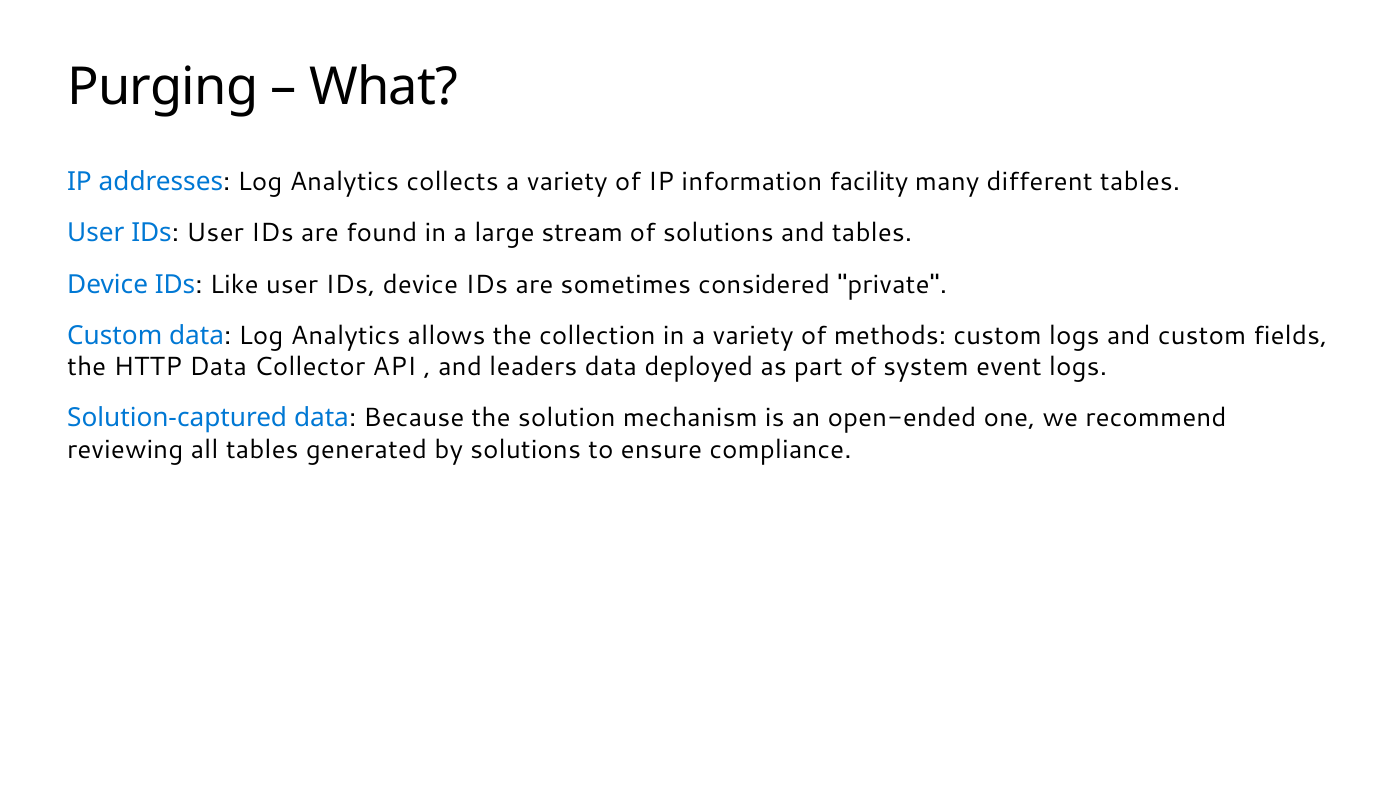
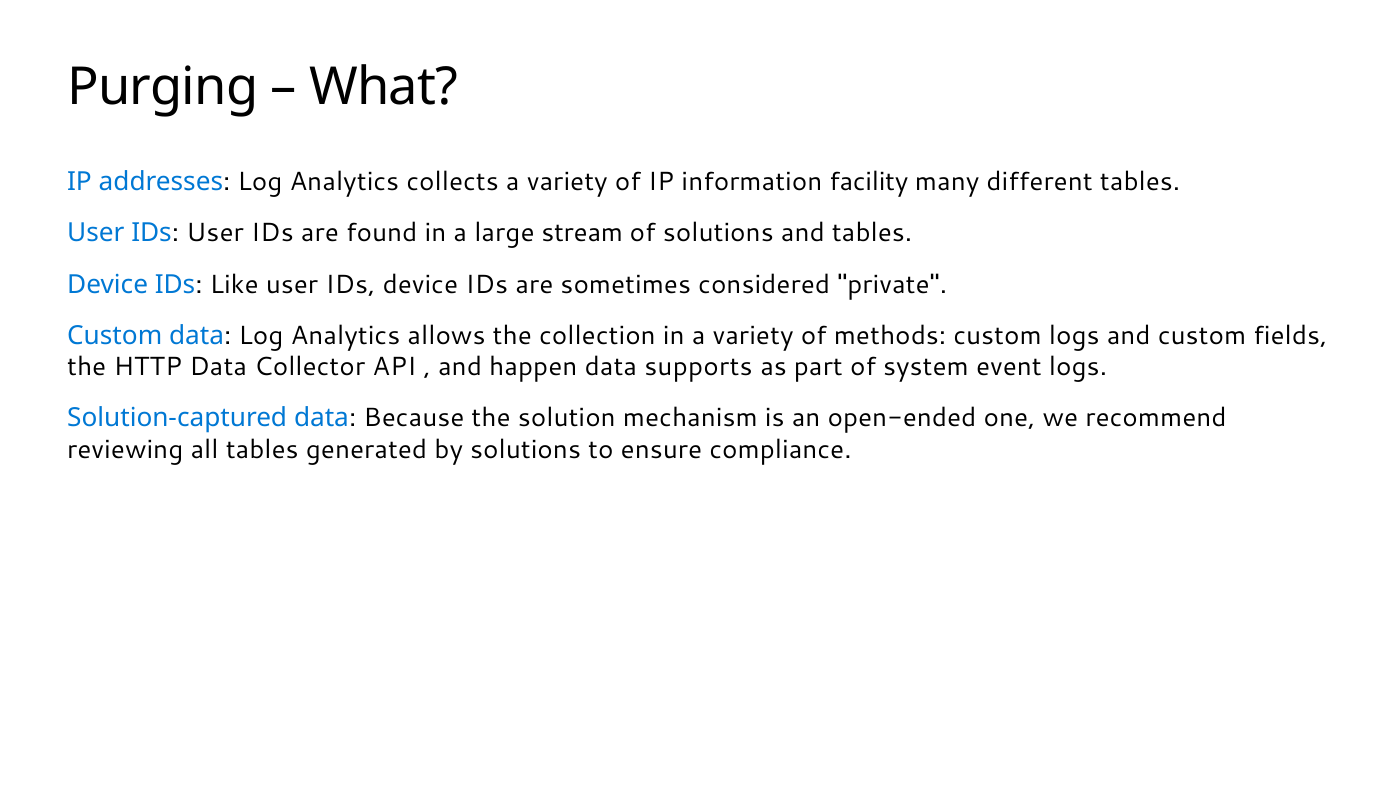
leaders: leaders -> happen
deployed: deployed -> supports
